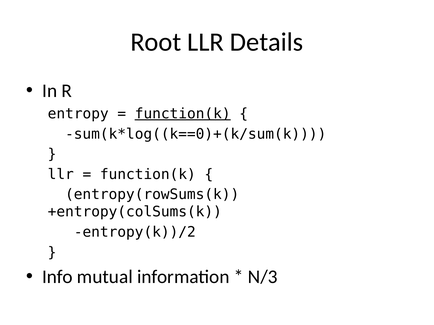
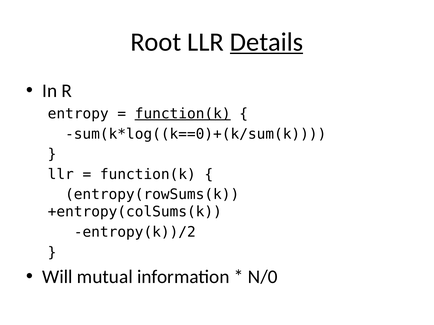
Details underline: none -> present
Info: Info -> Will
N/3: N/3 -> N/0
